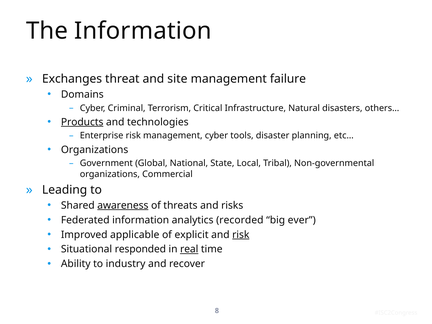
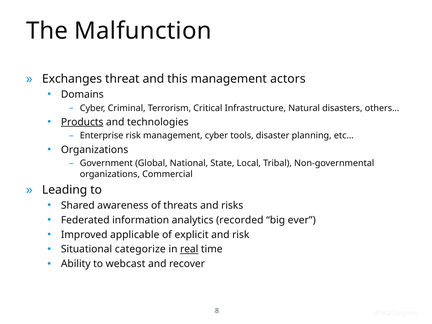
The Information: Information -> Malfunction
site: site -> this
failure: failure -> actors
awareness underline: present -> none
risk at (241, 235) underline: present -> none
responded: responded -> categorize
industry: industry -> webcast
